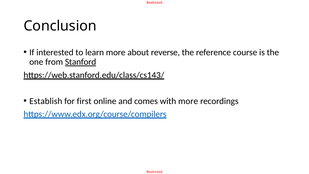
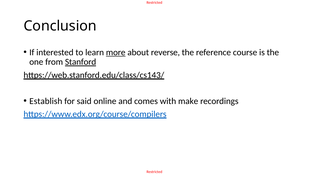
more at (116, 52) underline: none -> present
first: first -> said
with more: more -> make
